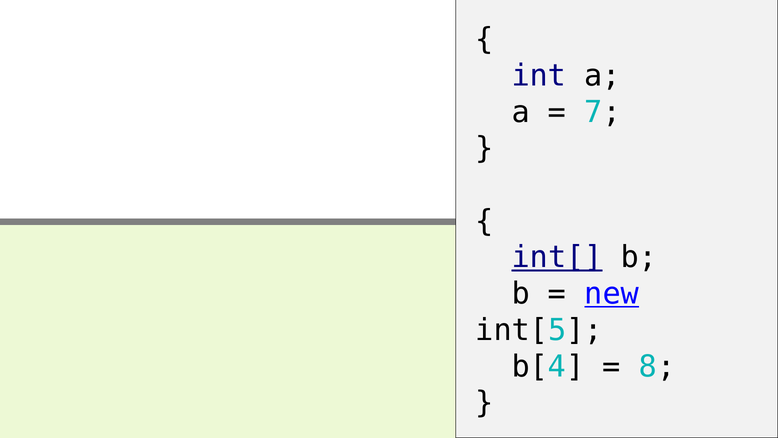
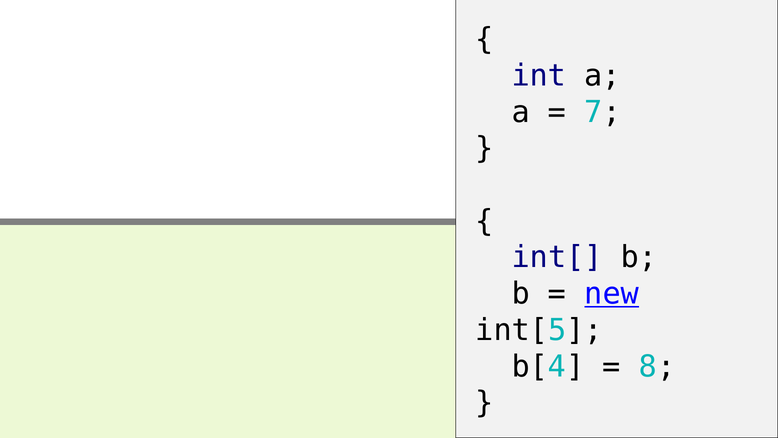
int[ underline: present -> none
